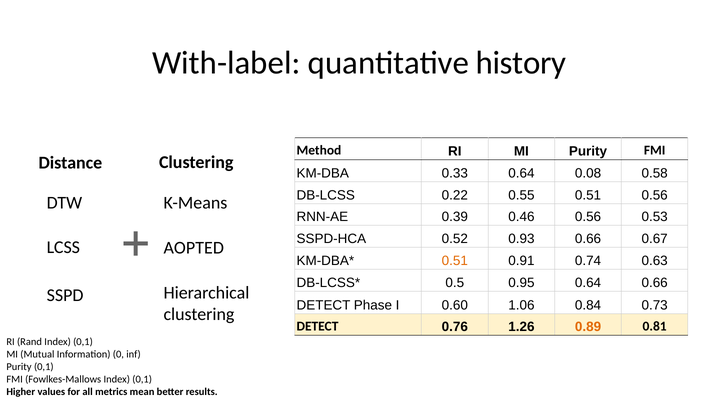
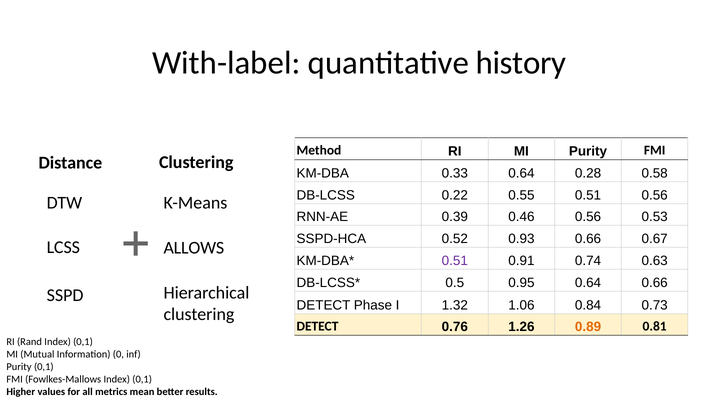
0.08: 0.08 -> 0.28
AOPTED: AOPTED -> ALLOWS
0.51 at (455, 261) colour: orange -> purple
0.60: 0.60 -> 1.32
